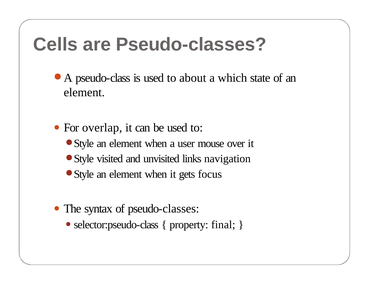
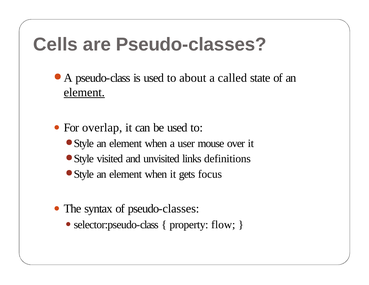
which: which -> called
element at (84, 92) underline: none -> present
navigation: navigation -> definitions
final: final -> flow
